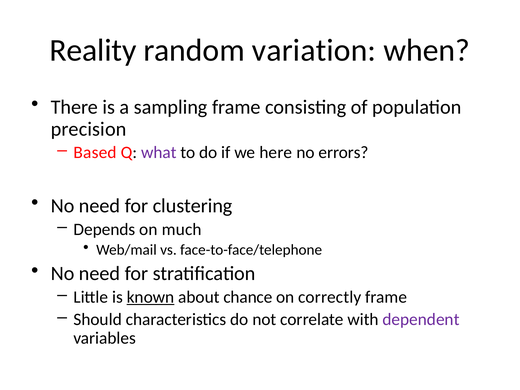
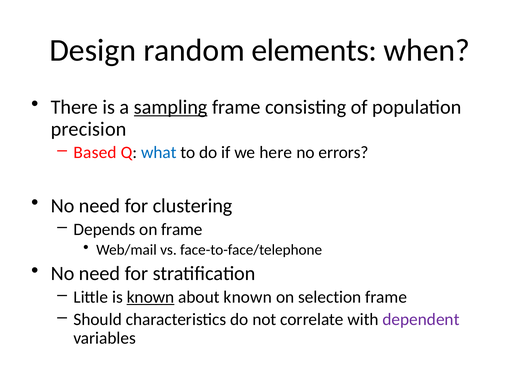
Reality: Reality -> Design
variation: variation -> elements
sampling underline: none -> present
what colour: purple -> blue
on much: much -> frame
about chance: chance -> known
correctly: correctly -> selection
